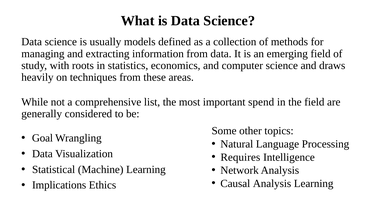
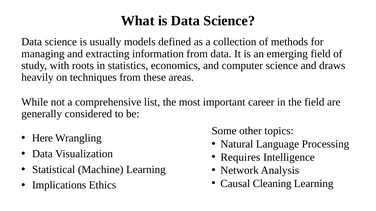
spend: spend -> career
Goal: Goal -> Here
Causal Analysis: Analysis -> Cleaning
